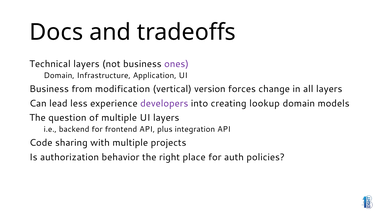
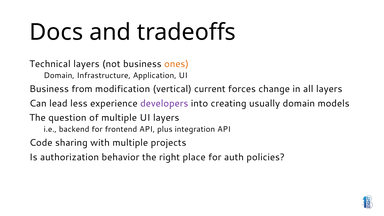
ones colour: purple -> orange
version: version -> current
lookup: lookup -> usually
